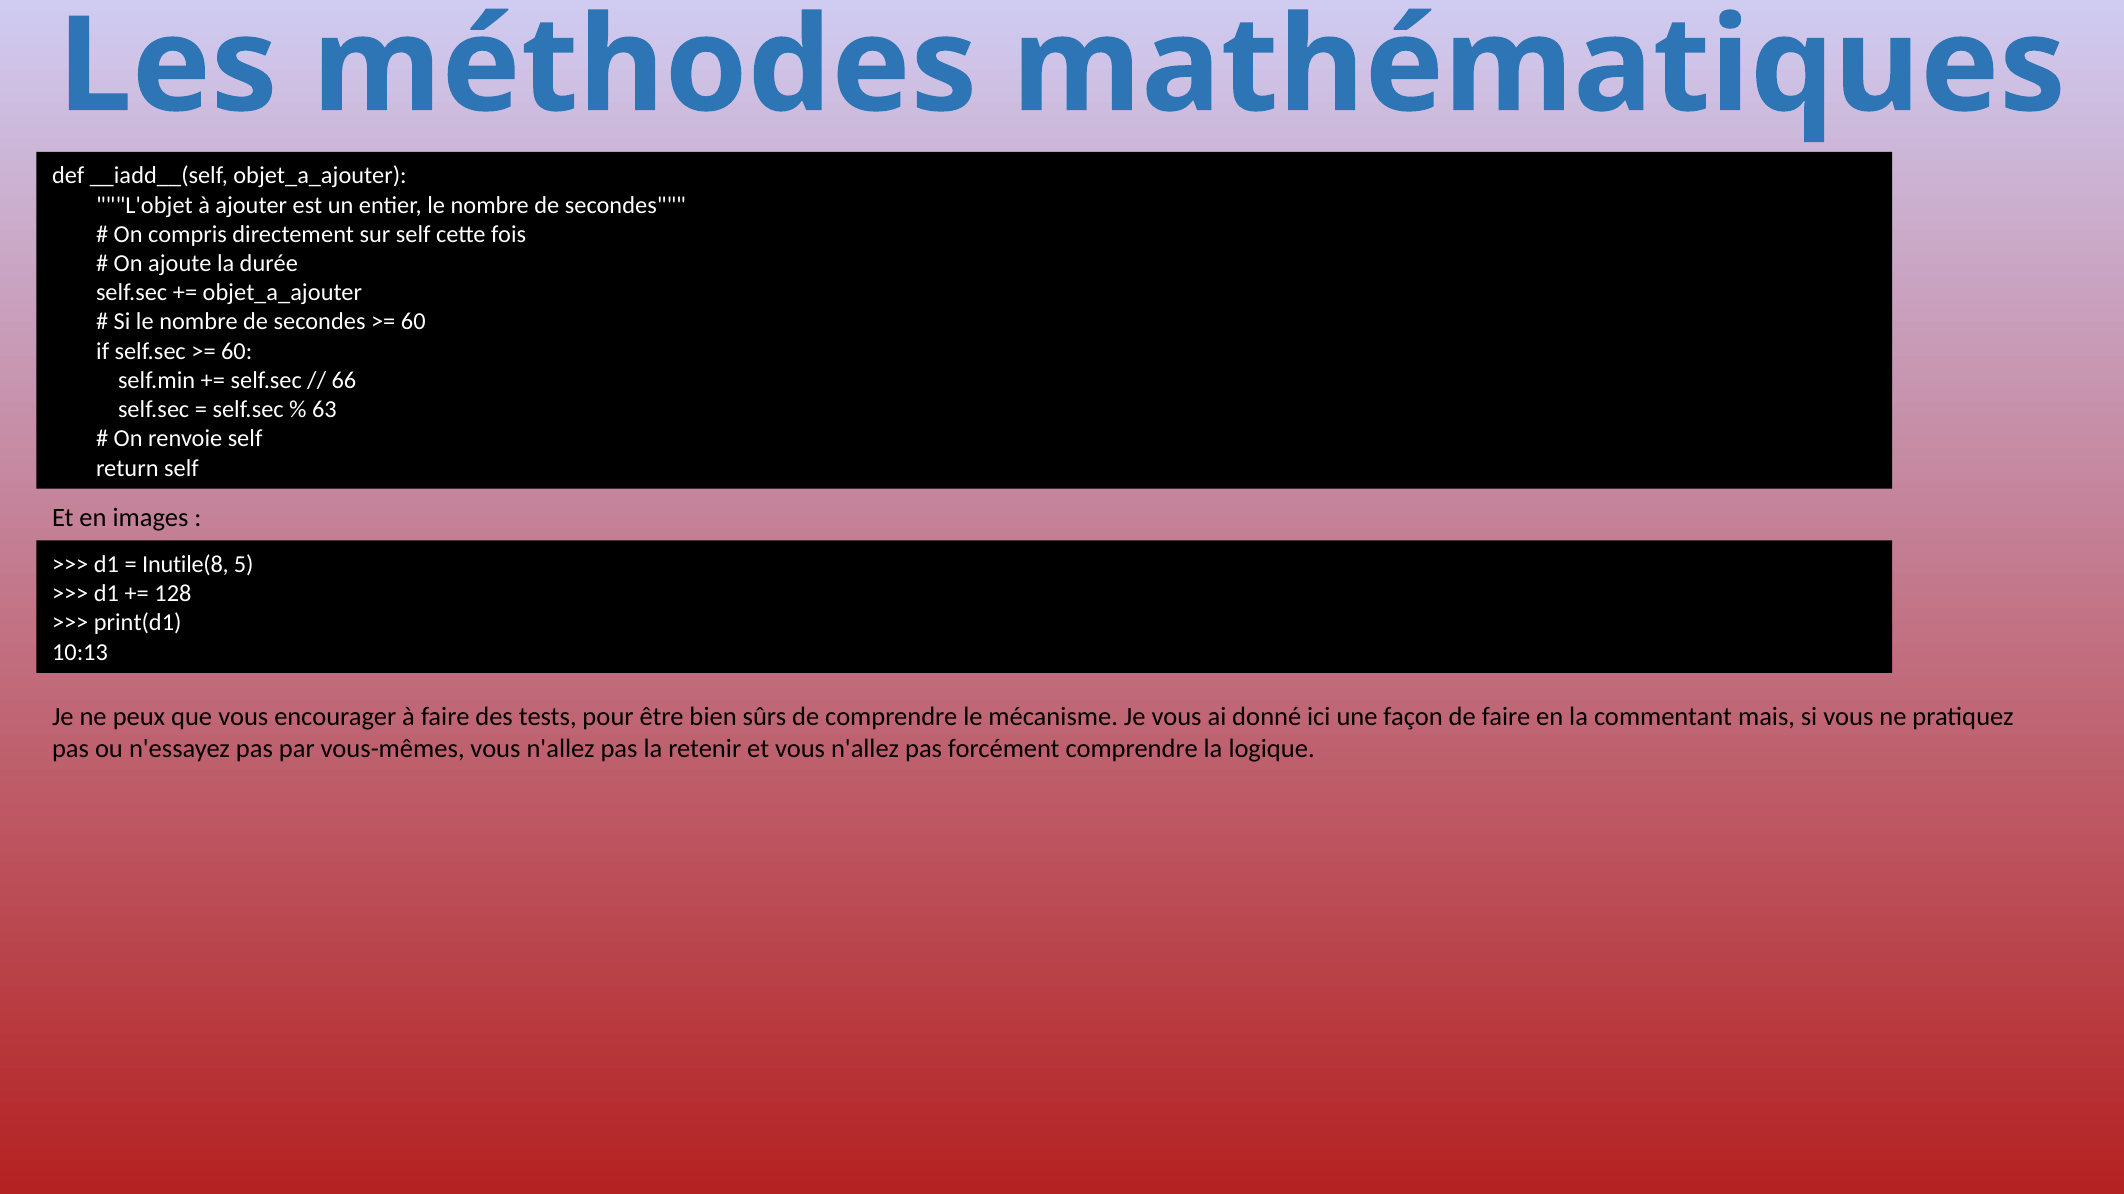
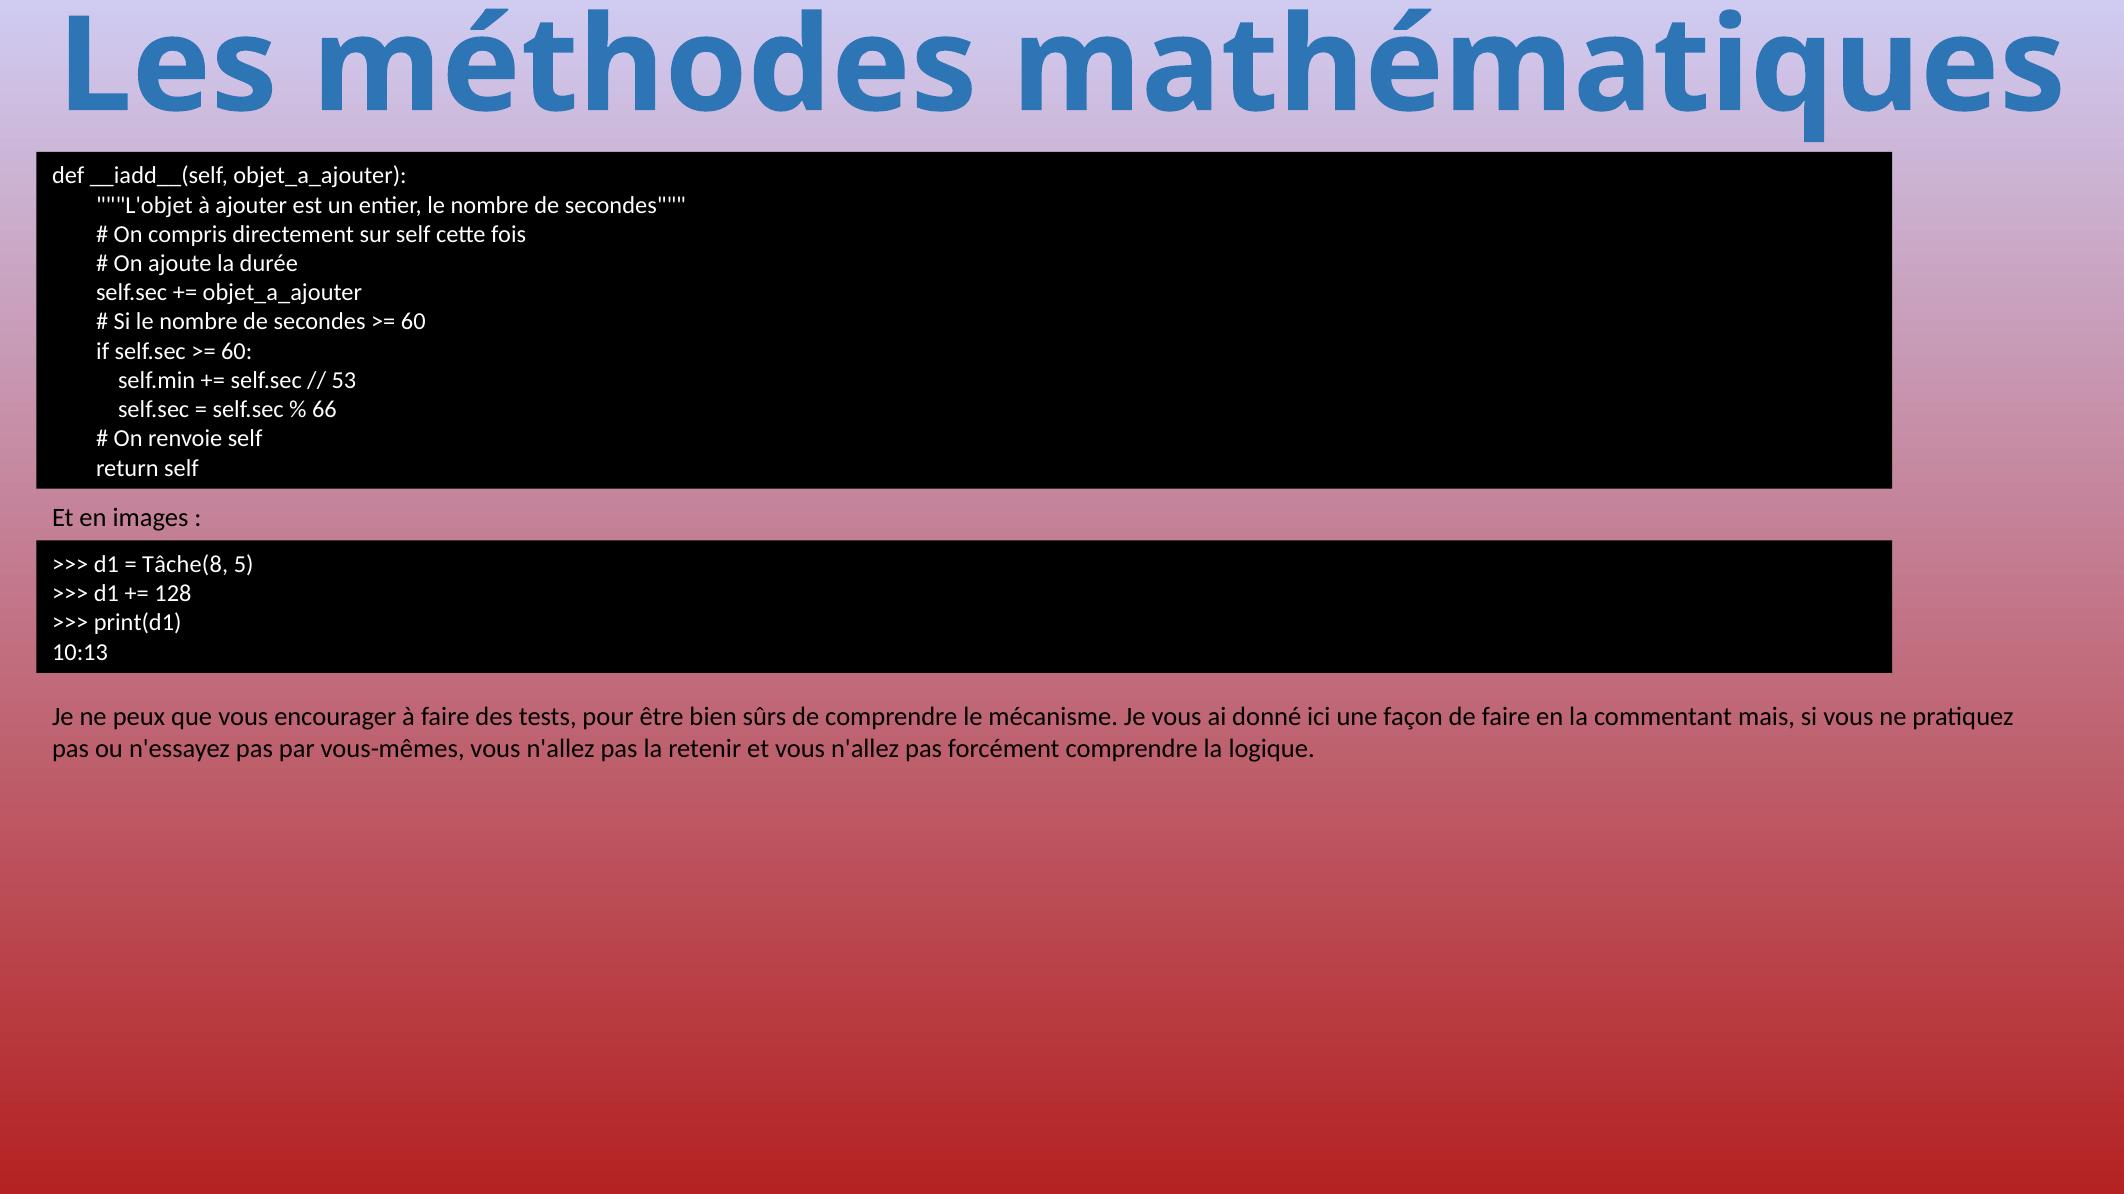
66: 66 -> 53
63: 63 -> 66
Inutile(8: Inutile(8 -> Tâche(8
